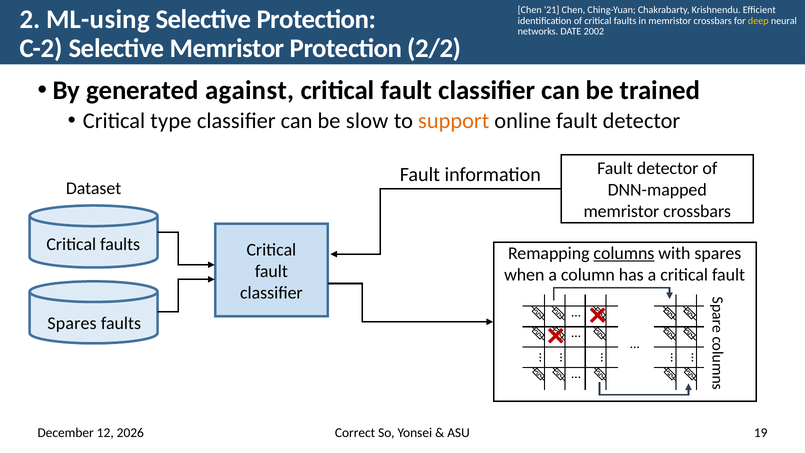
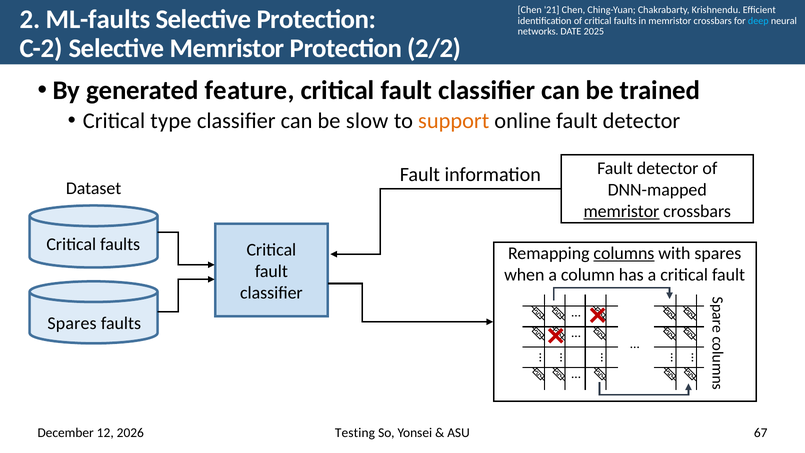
ML-using: ML-using -> ML-faults
deep colour: yellow -> light blue
2002: 2002 -> 2025
against: against -> feature
memristor at (621, 211) underline: none -> present
Correct: Correct -> Testing
19: 19 -> 67
